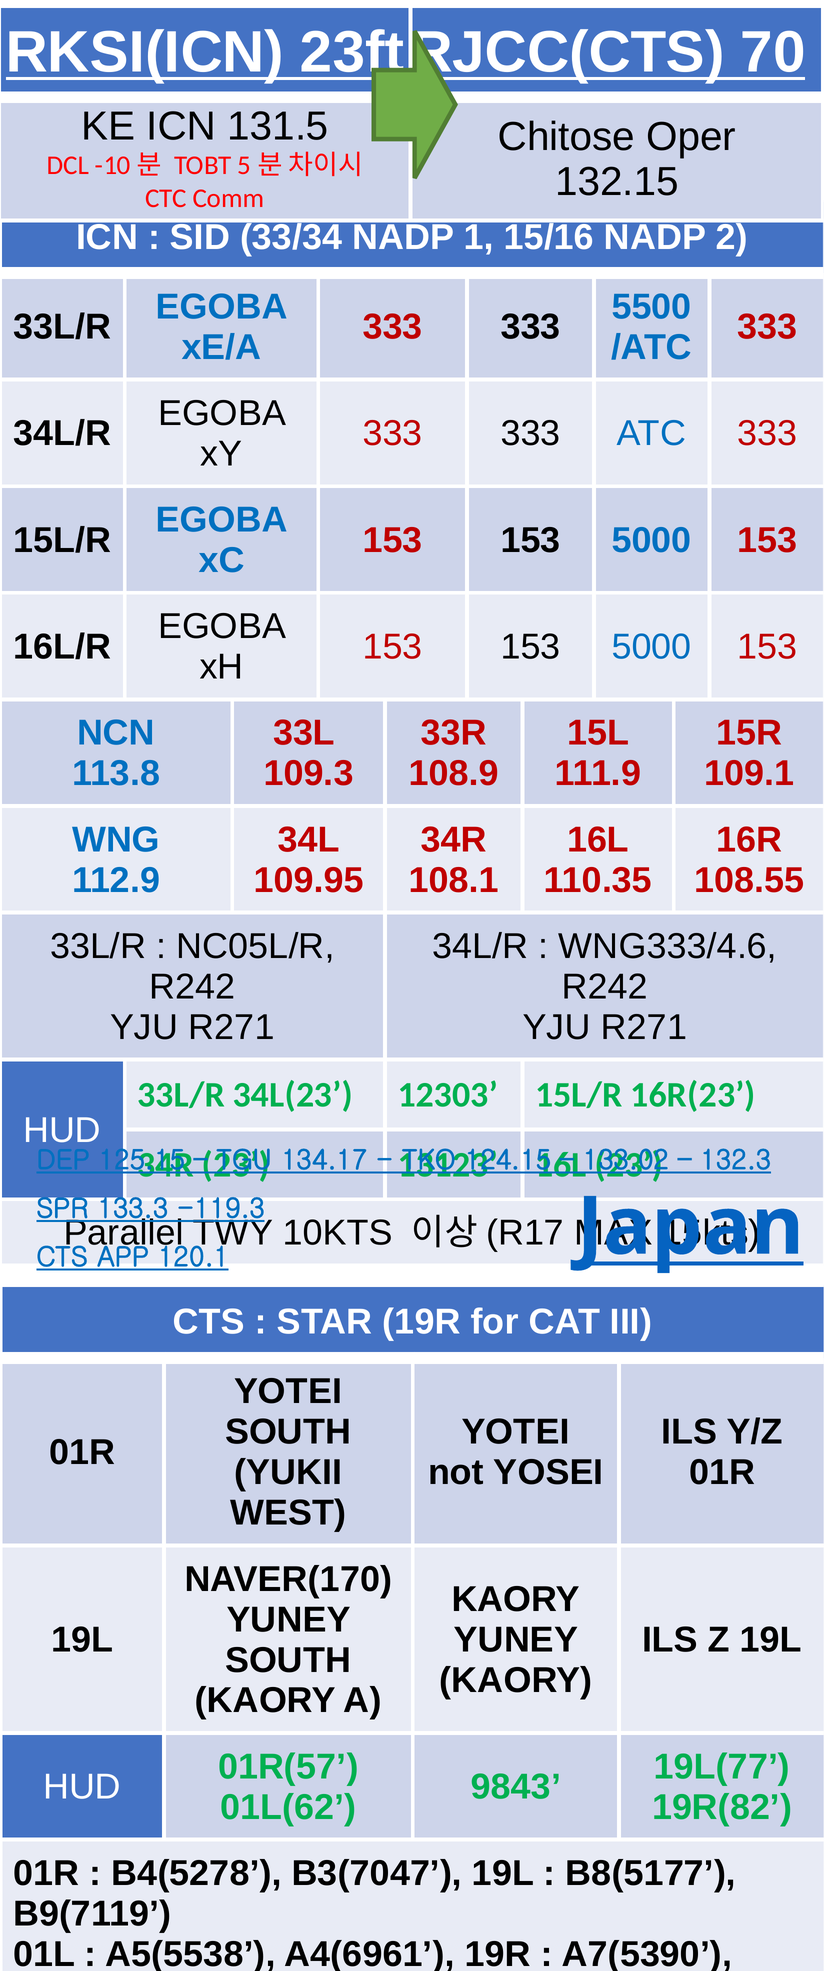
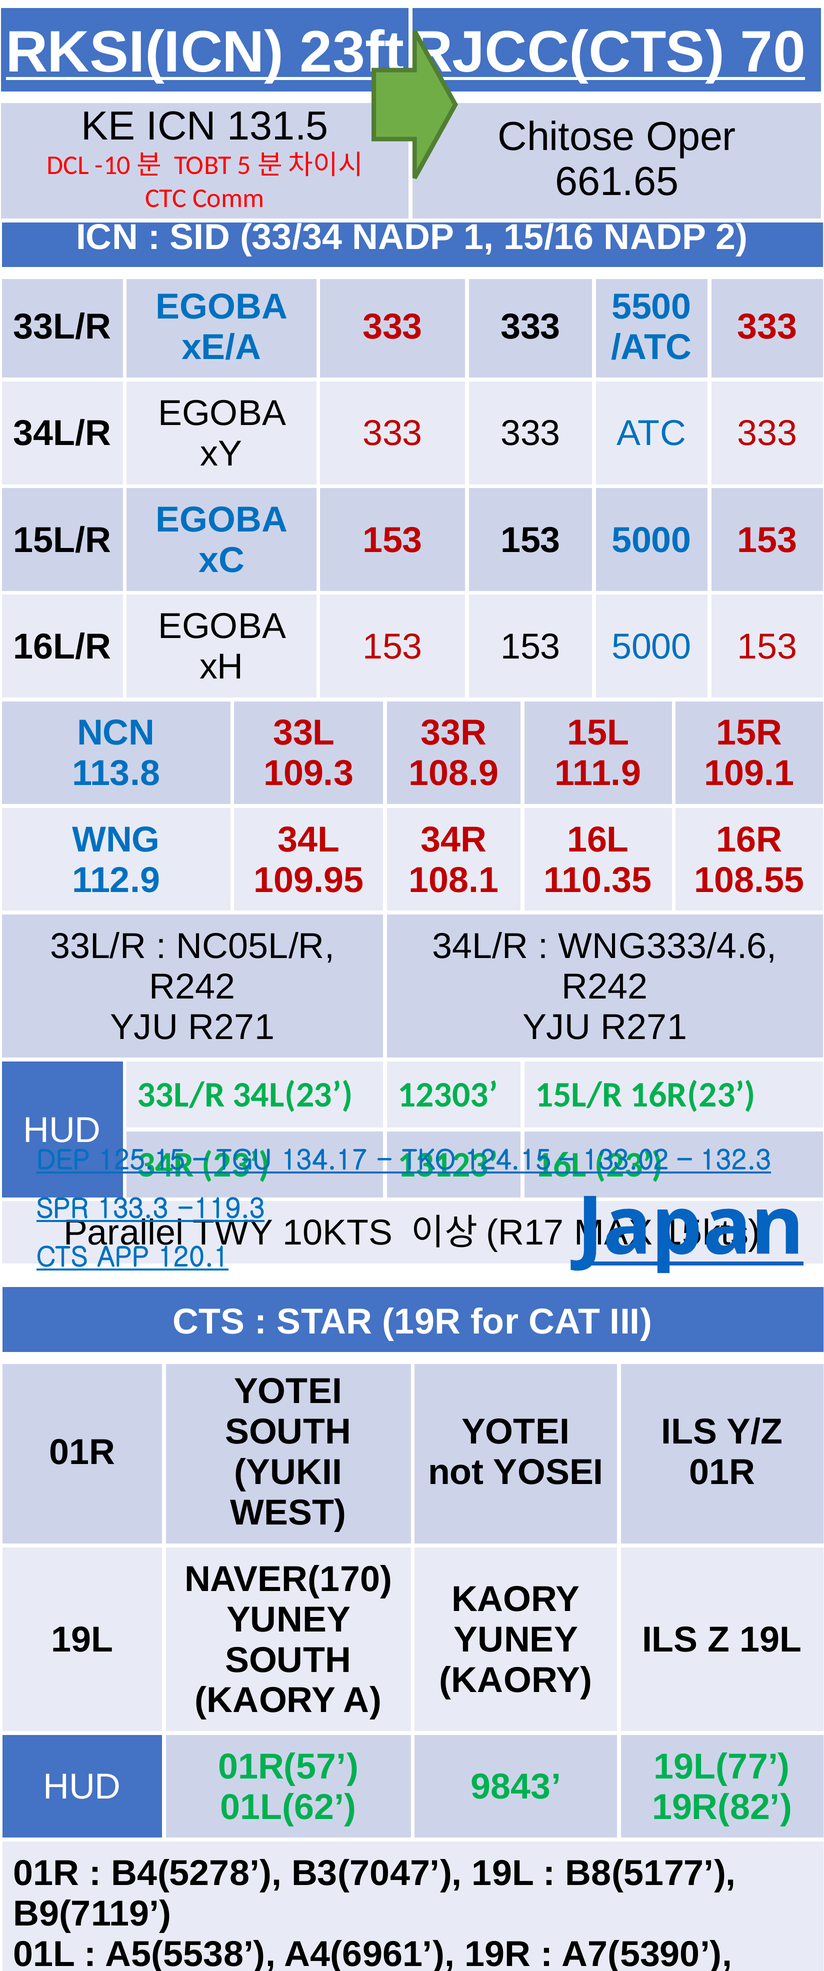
132.15: 132.15 -> 661.65
